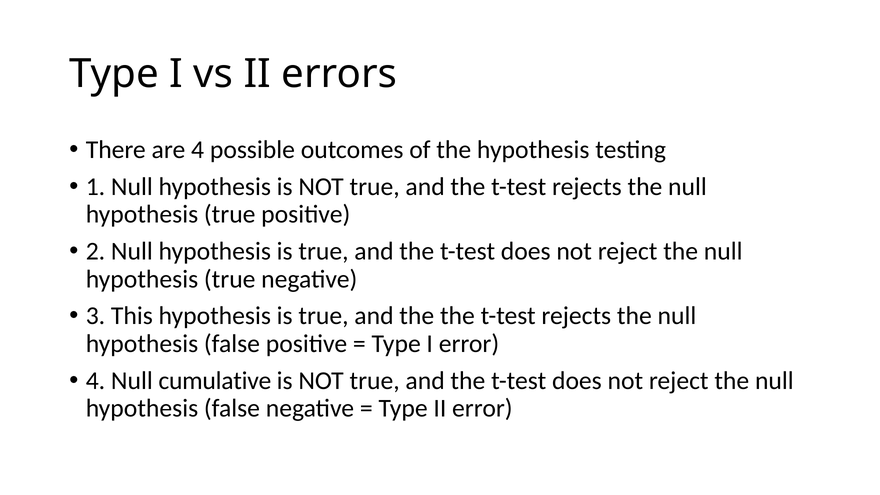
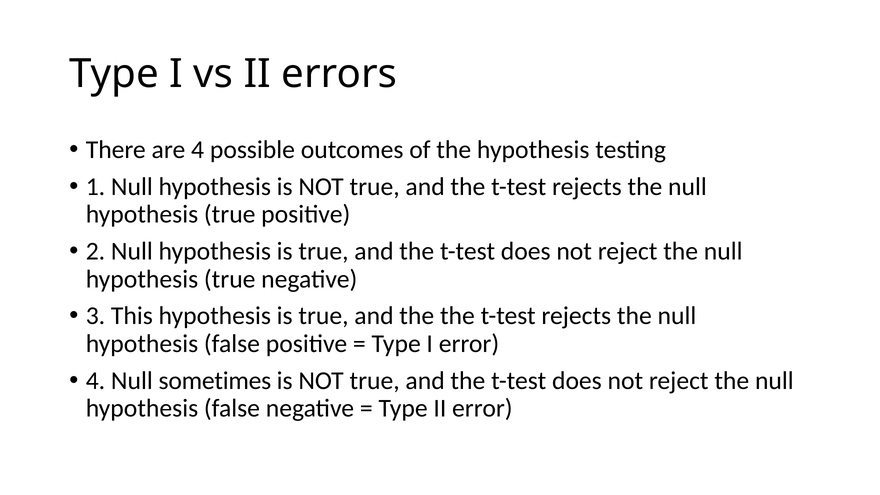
cumulative: cumulative -> sometimes
